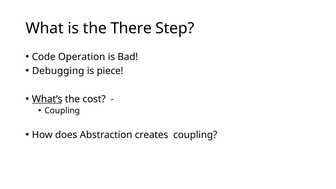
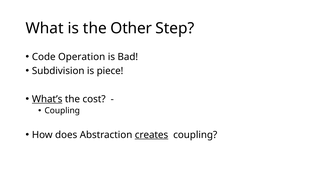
There: There -> Other
Debugging: Debugging -> Subdivision
creates underline: none -> present
